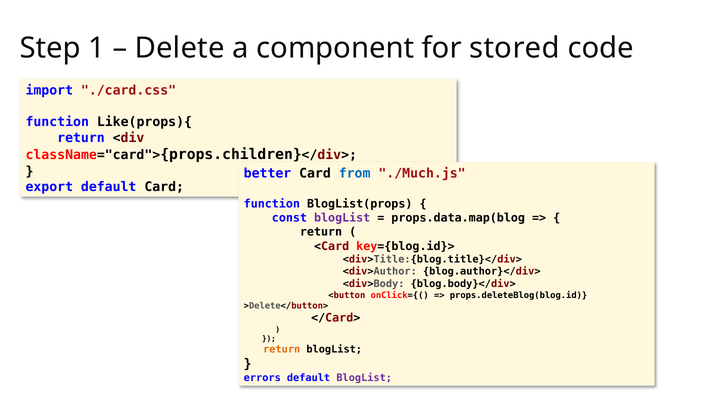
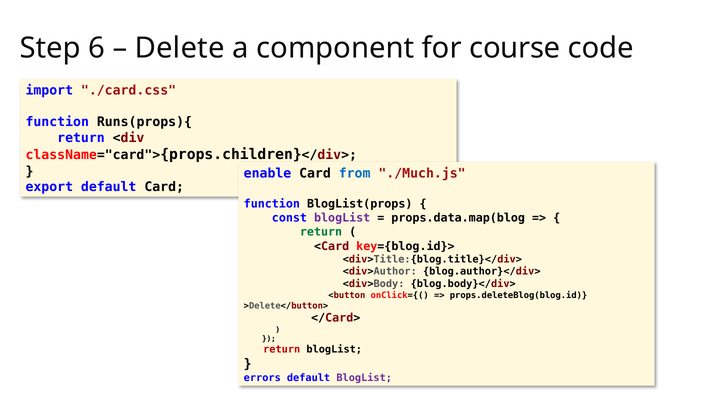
1: 1 -> 6
stored: stored -> course
Like(props){: Like(props){ -> Runs(props){
better: better -> enable
return at (321, 232) colour: black -> green
return at (282, 350) colour: orange -> red
